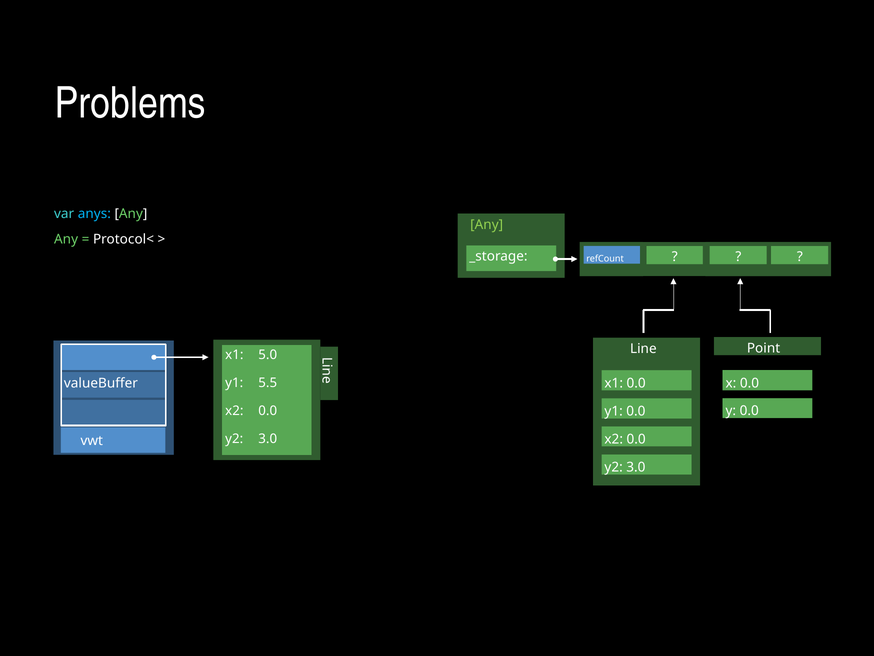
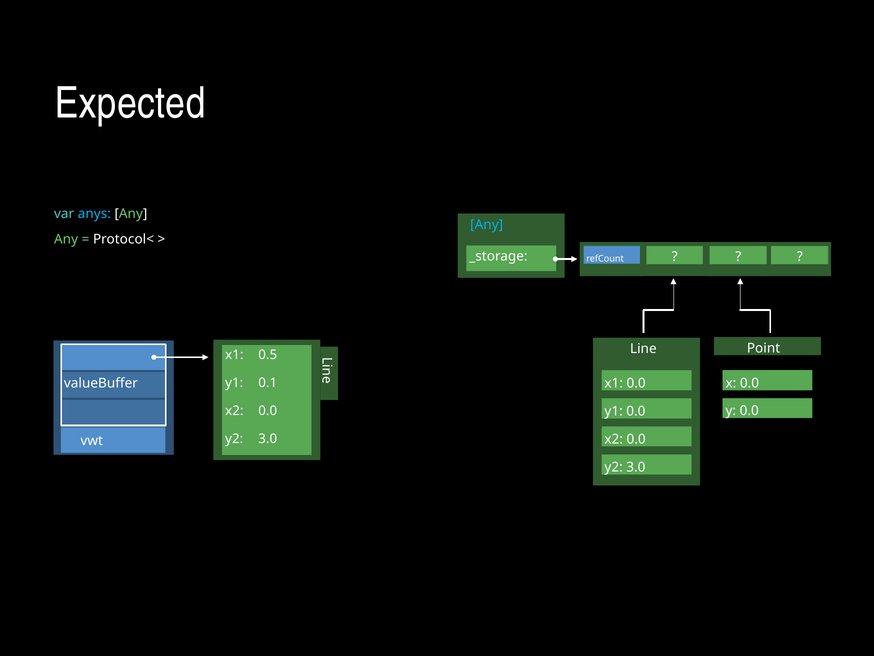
Problems: Problems -> Expected
Any at (487, 224) colour: light green -> light blue
5.0: 5.0 -> 0.5
5.5: 5.5 -> 0.1
